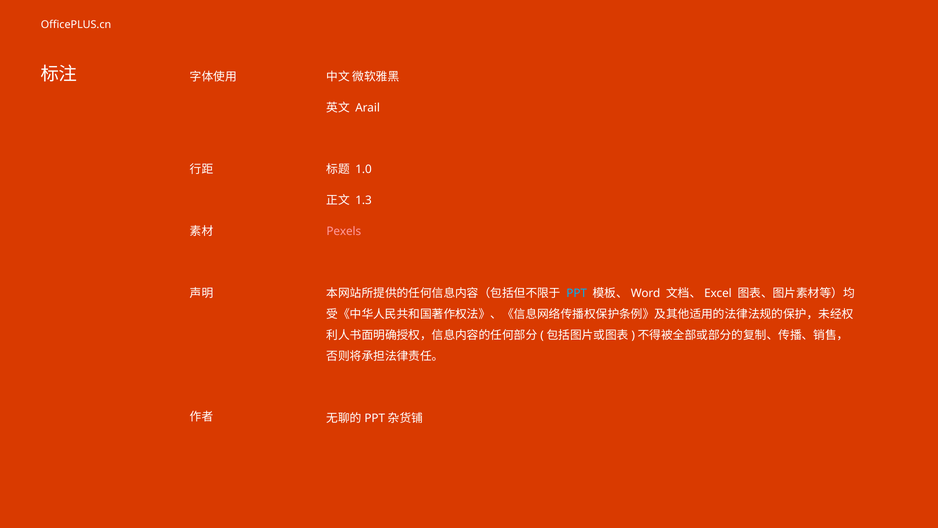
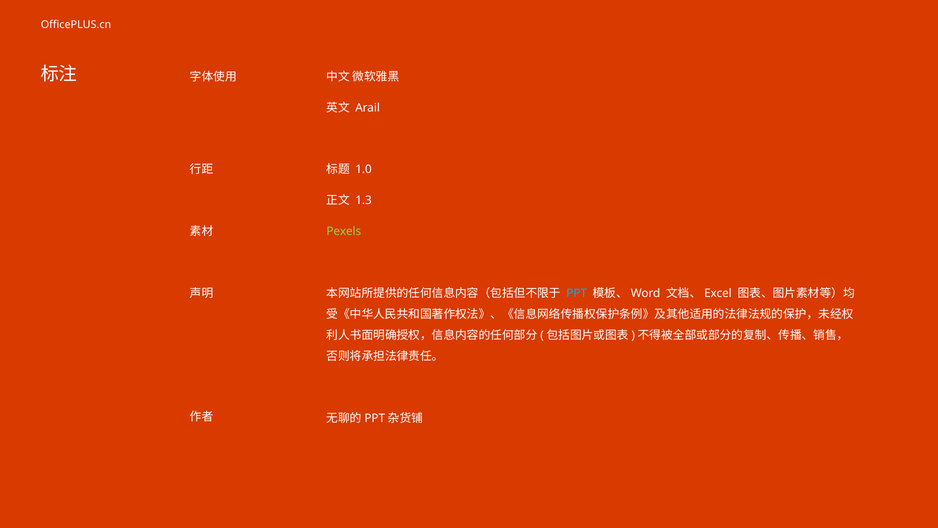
Pexels colour: pink -> light green
